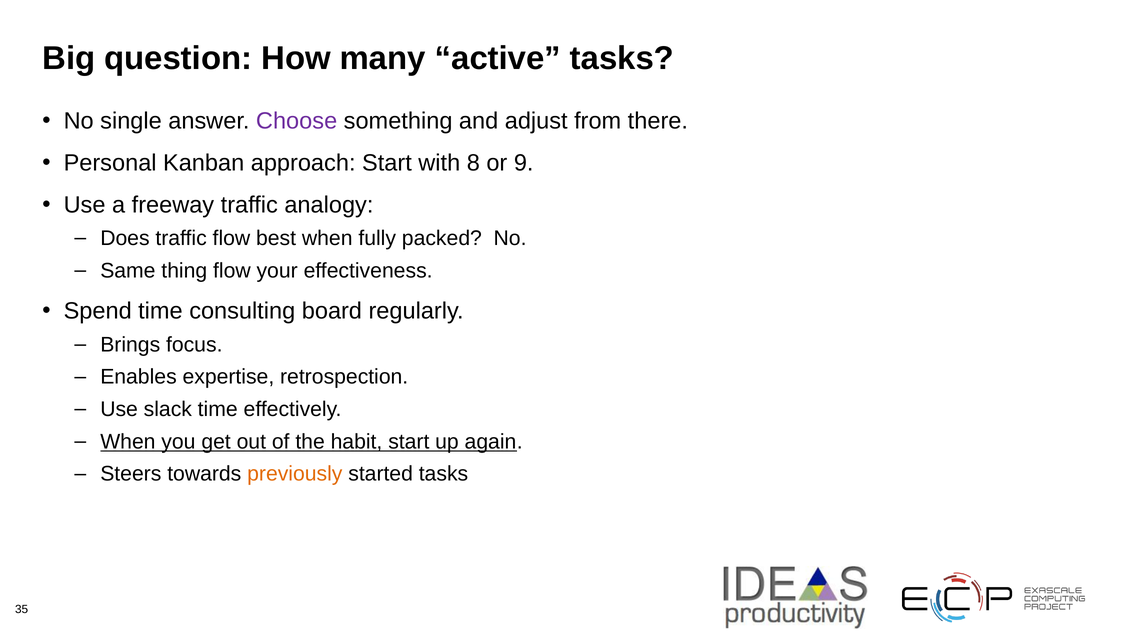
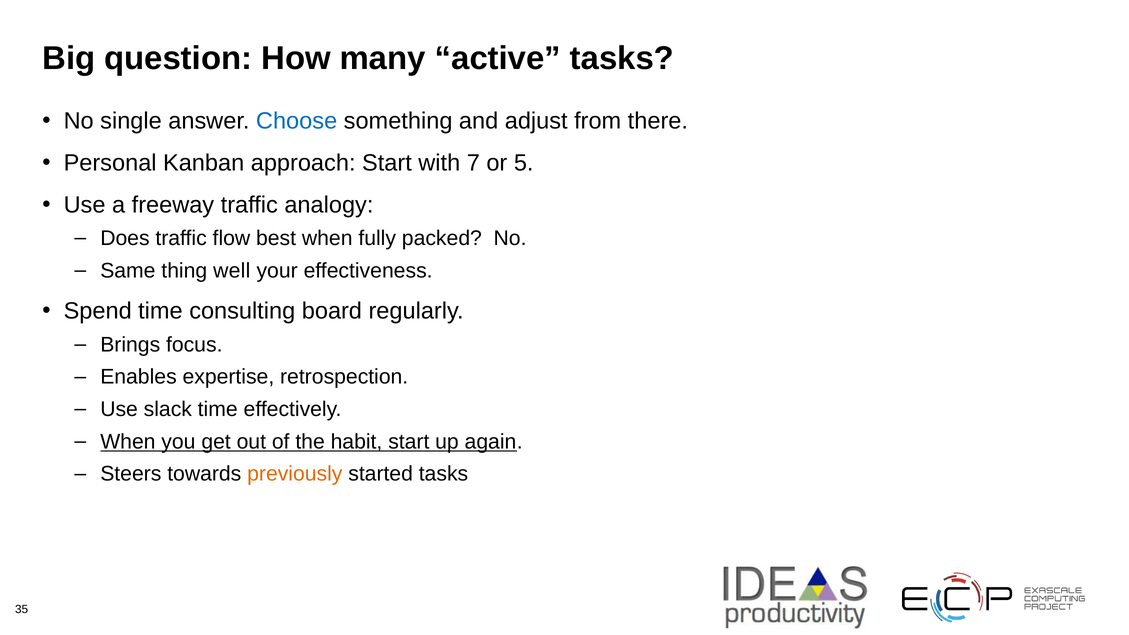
Choose colour: purple -> blue
8: 8 -> 7
9: 9 -> 5
thing flow: flow -> well
